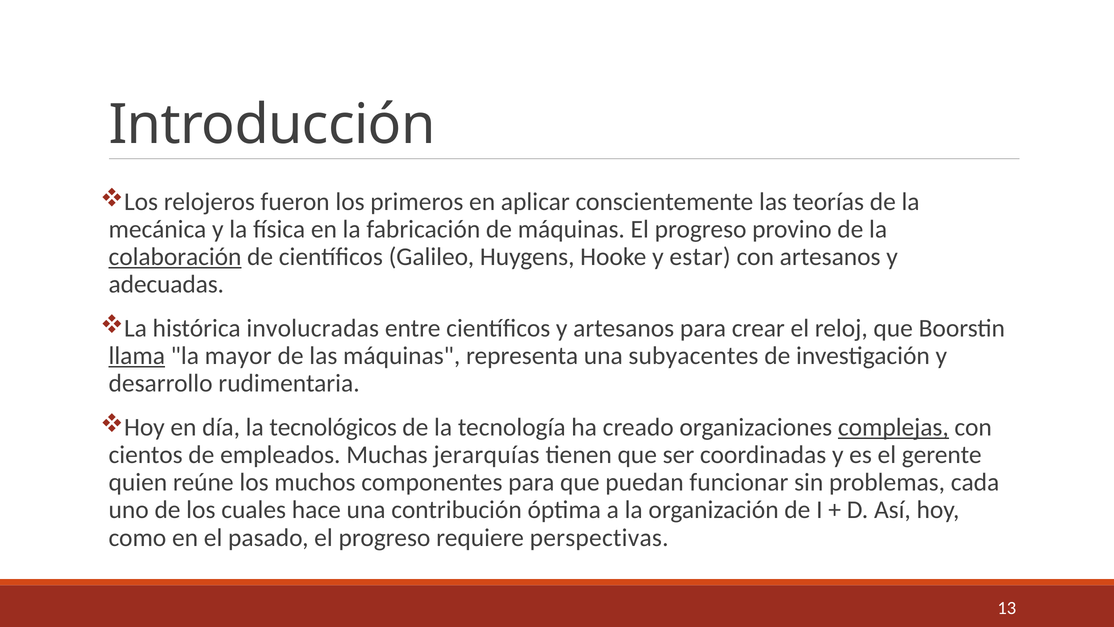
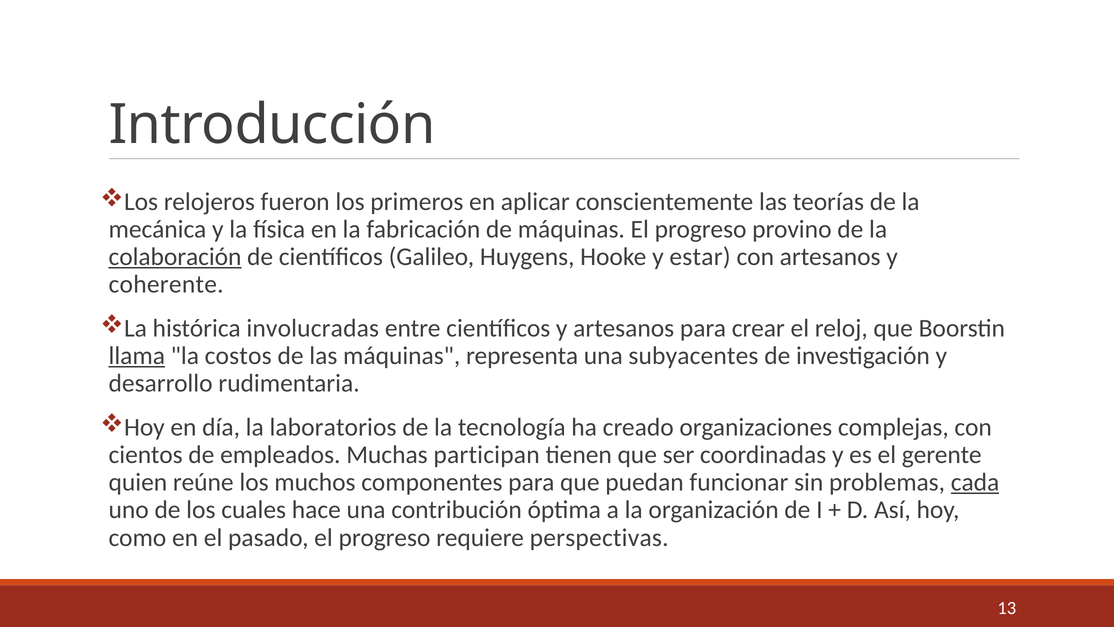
adecuadas: adecuadas -> coherente
mayor: mayor -> costos
tecnológicos: tecnológicos -> laboratorios
complejas underline: present -> none
jerarquías: jerarquías -> participan
cada underline: none -> present
